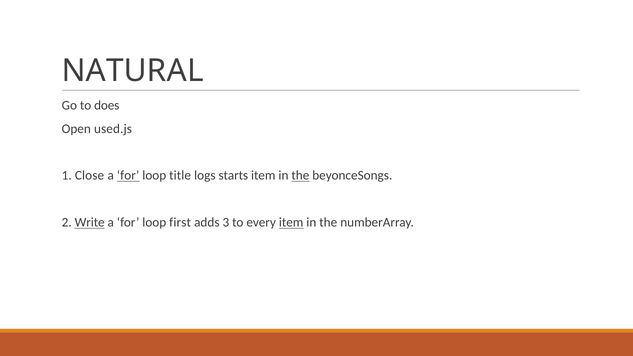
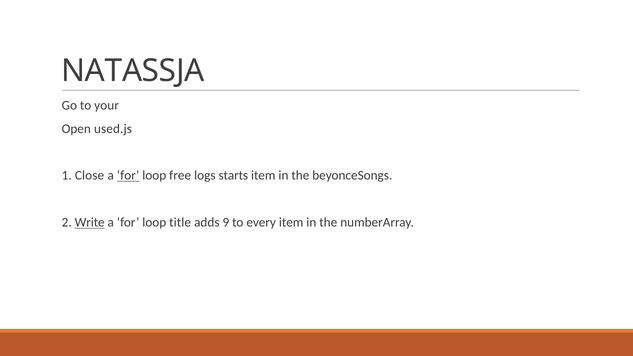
NATURAL: NATURAL -> NATASSJA
does: does -> your
title: title -> free
the at (300, 176) underline: present -> none
first: first -> title
3: 3 -> 9
item at (291, 223) underline: present -> none
